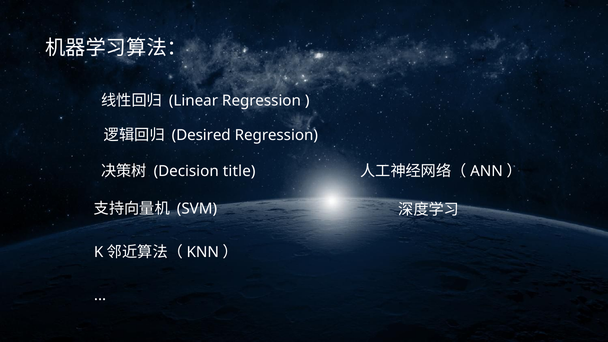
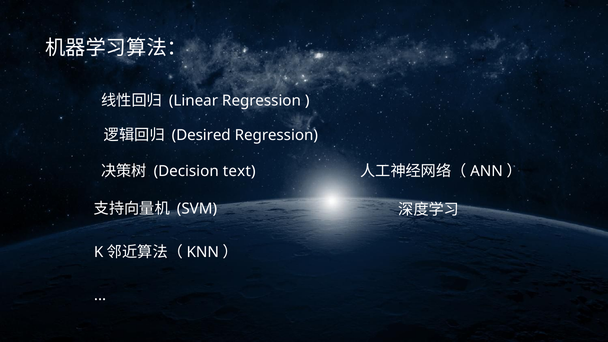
title: title -> text
